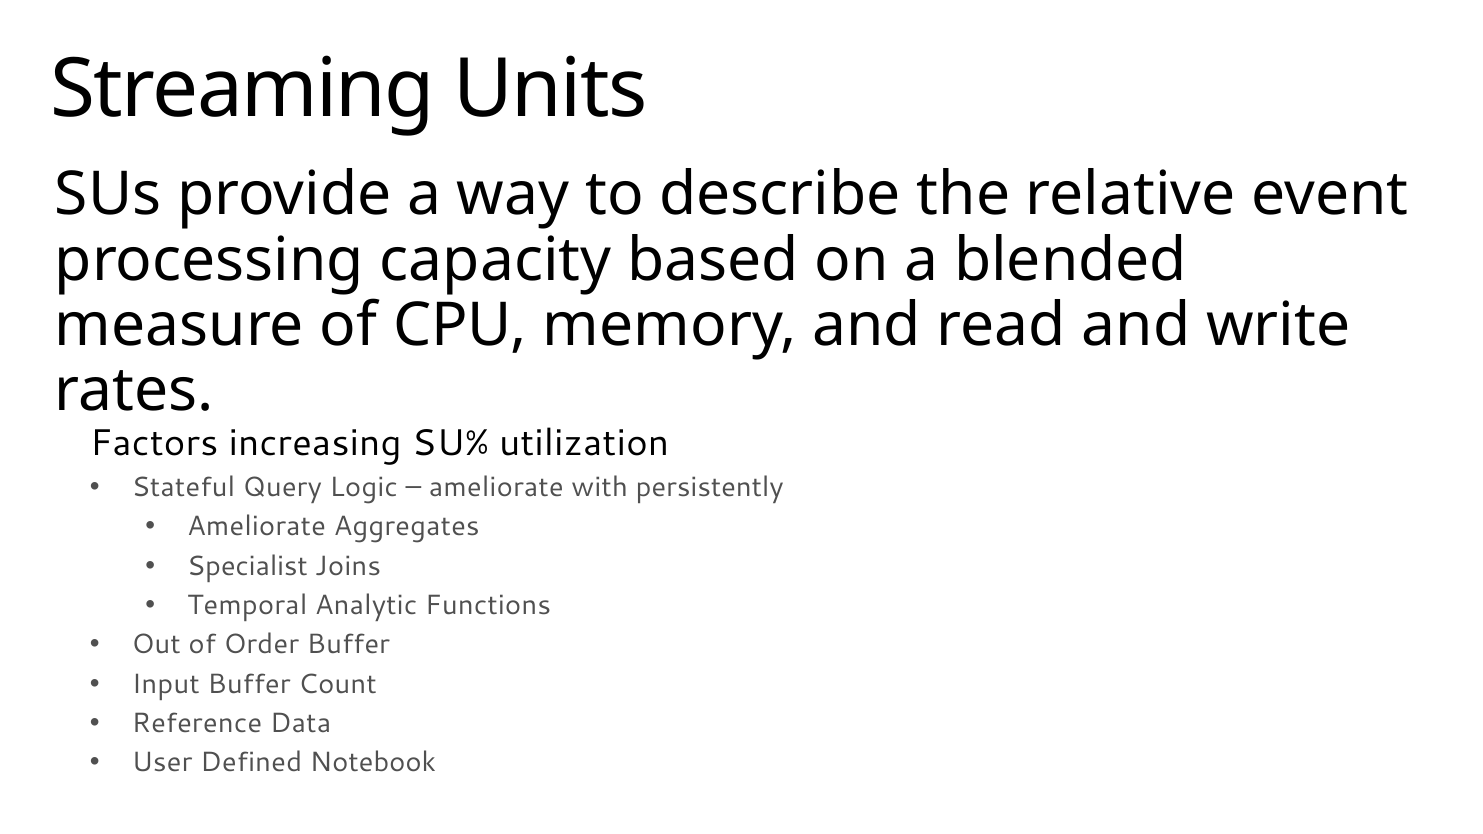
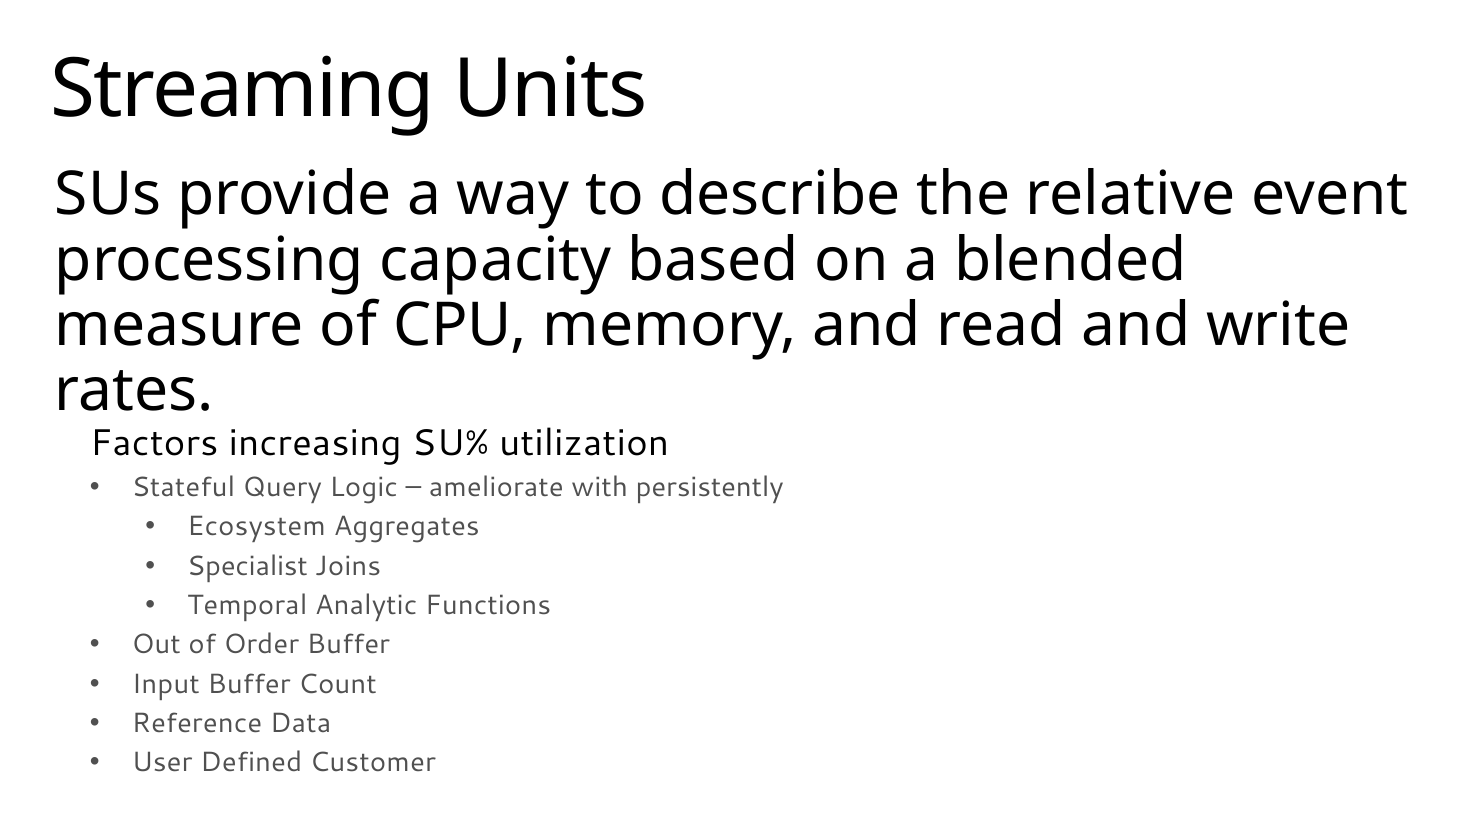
Ameliorate at (257, 527): Ameliorate -> Ecosystem
Notebook: Notebook -> Customer
